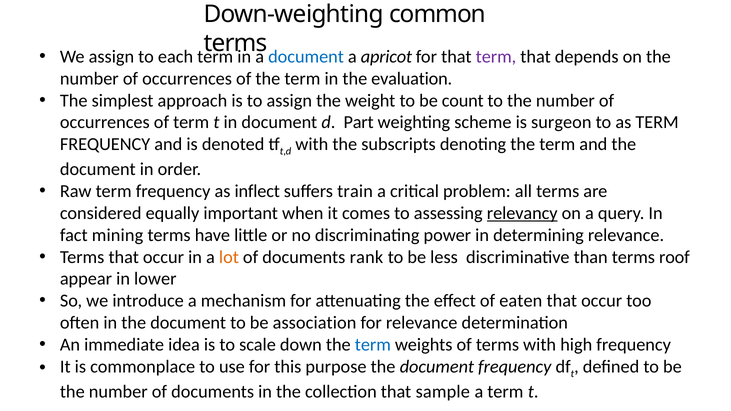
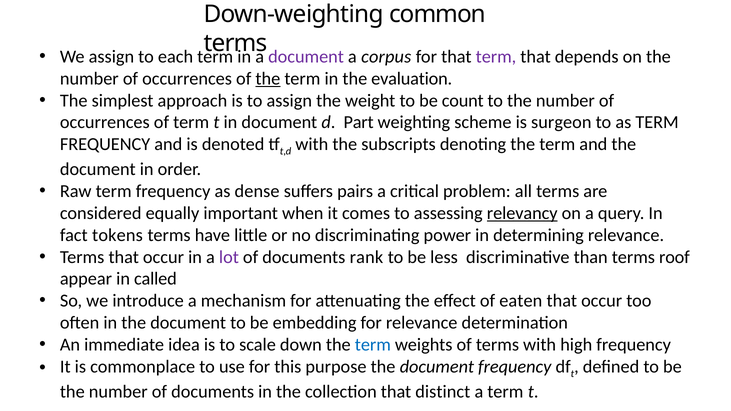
document at (306, 57) colour: blue -> purple
apricot: apricot -> corpus
the at (268, 79) underline: none -> present
inflect: inflect -> dense
train: train -> pairs
mining: mining -> tokens
lot colour: orange -> purple
lower: lower -> called
association: association -> embedding
sample: sample -> distinct
